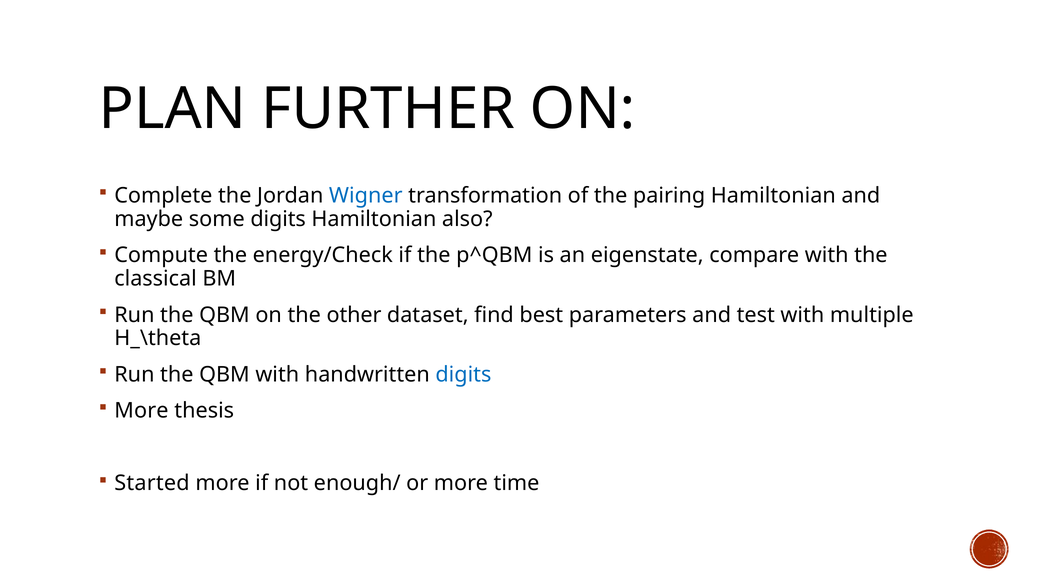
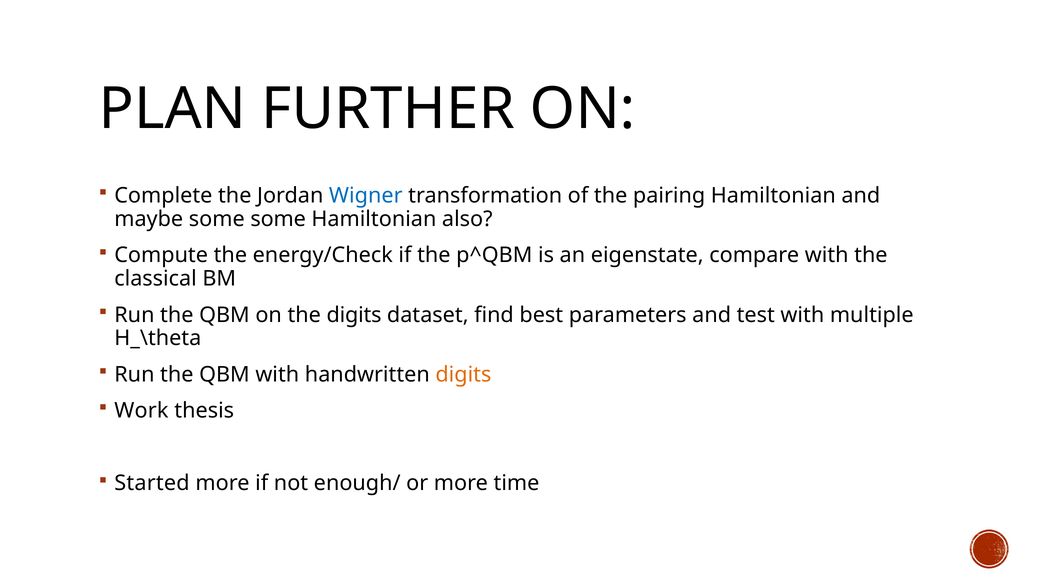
some digits: digits -> some
the other: other -> digits
digits at (463, 375) colour: blue -> orange
More at (141, 411): More -> Work
